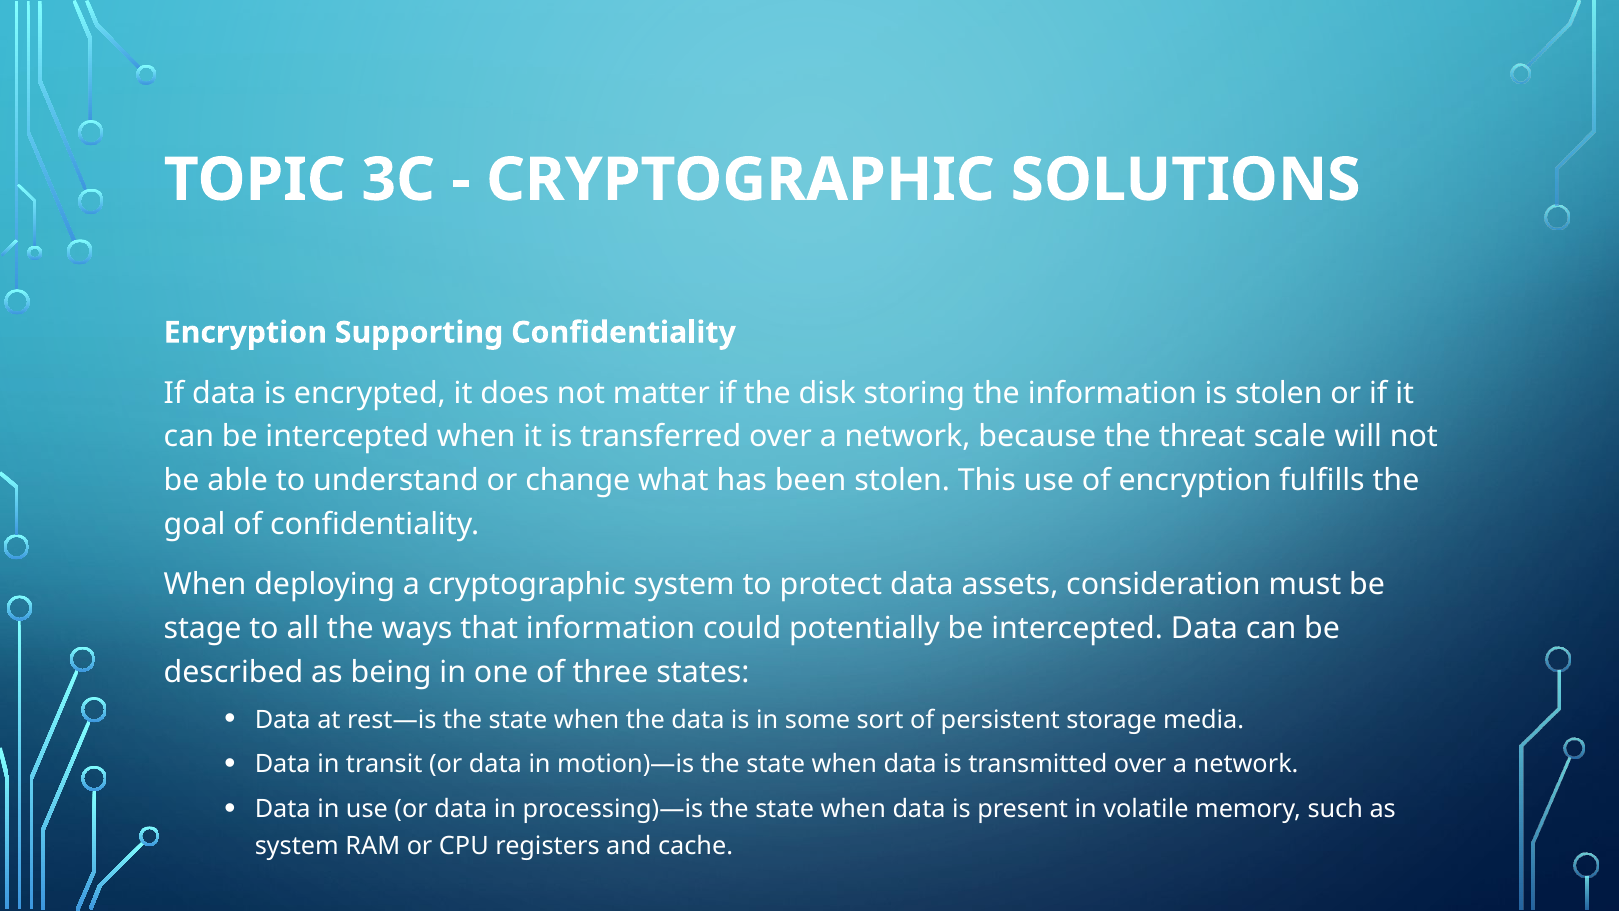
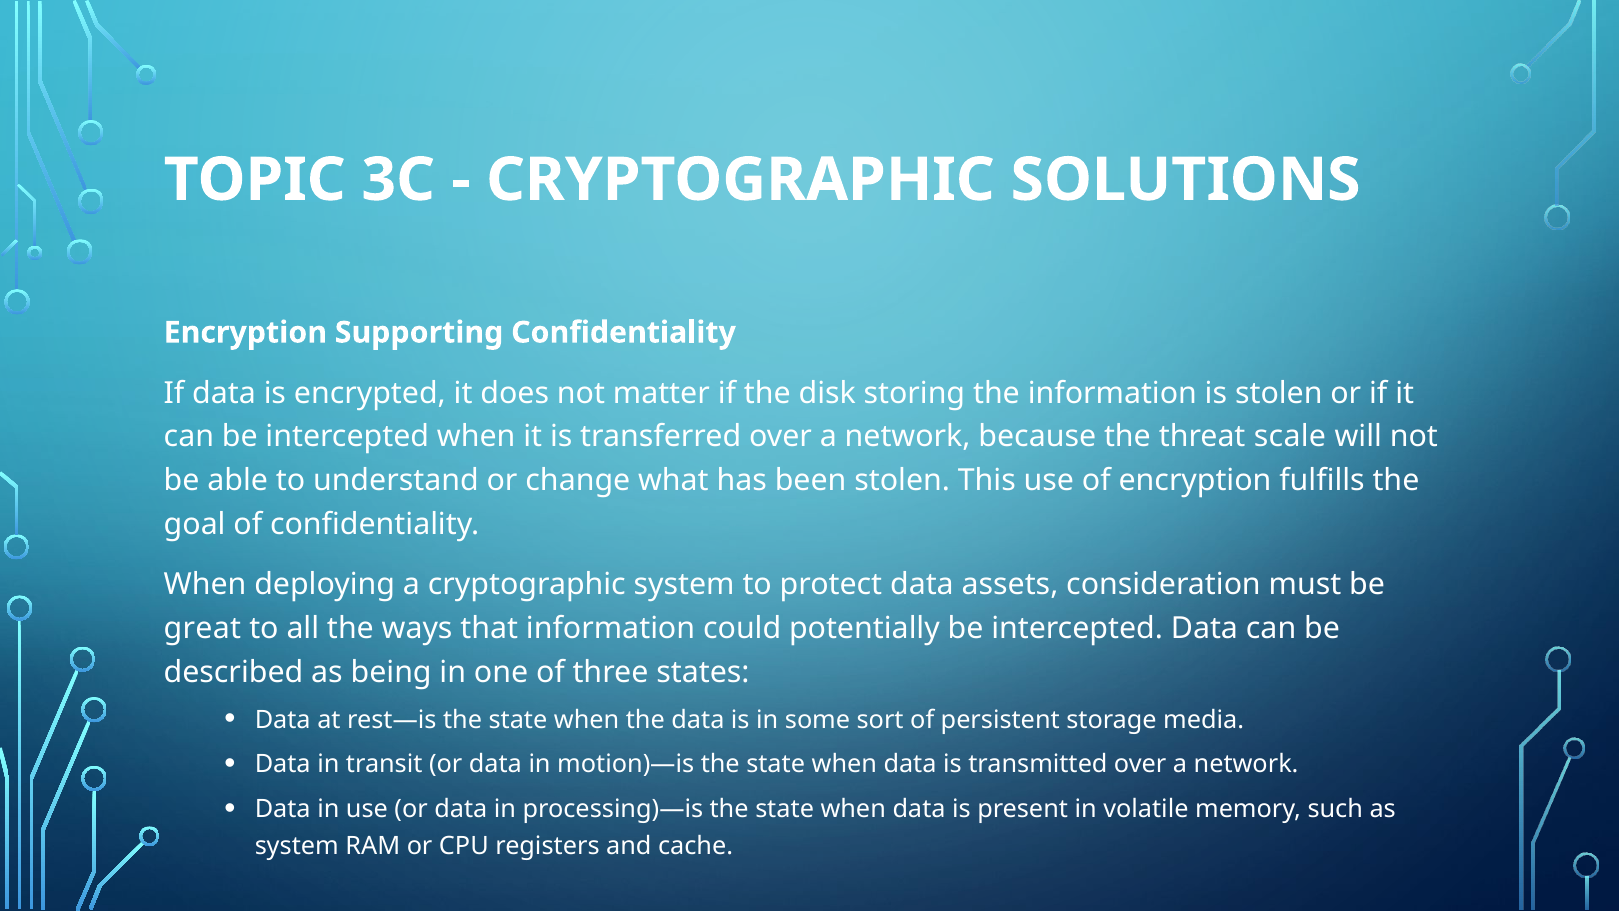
stage: stage -> great
